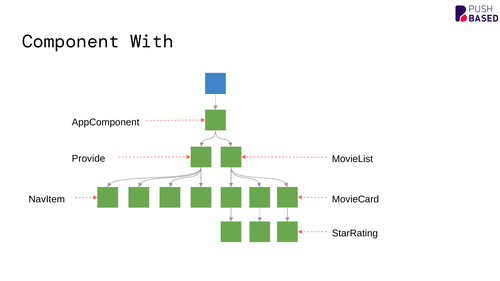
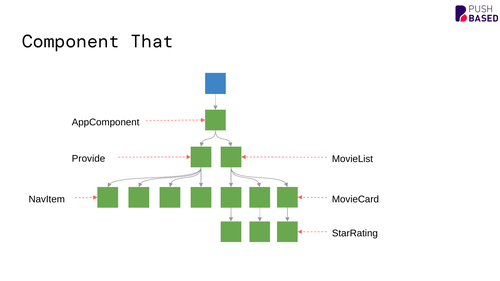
With: With -> That
